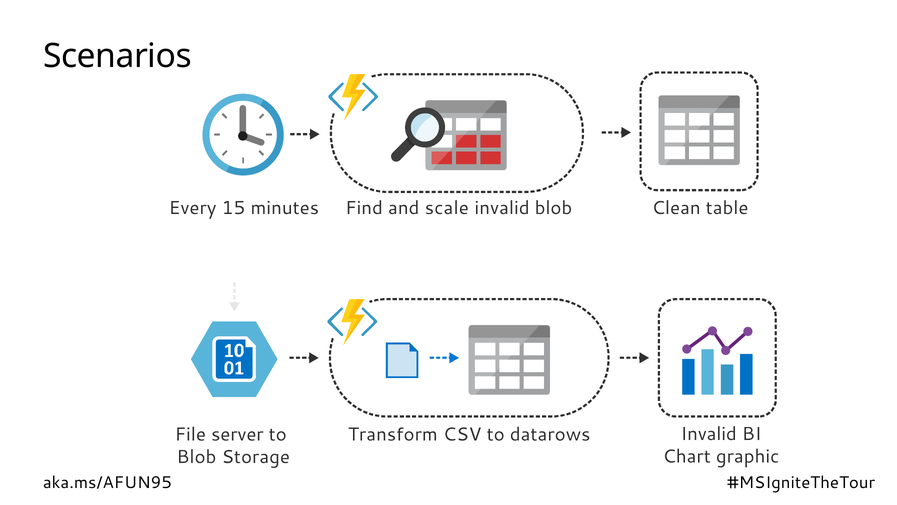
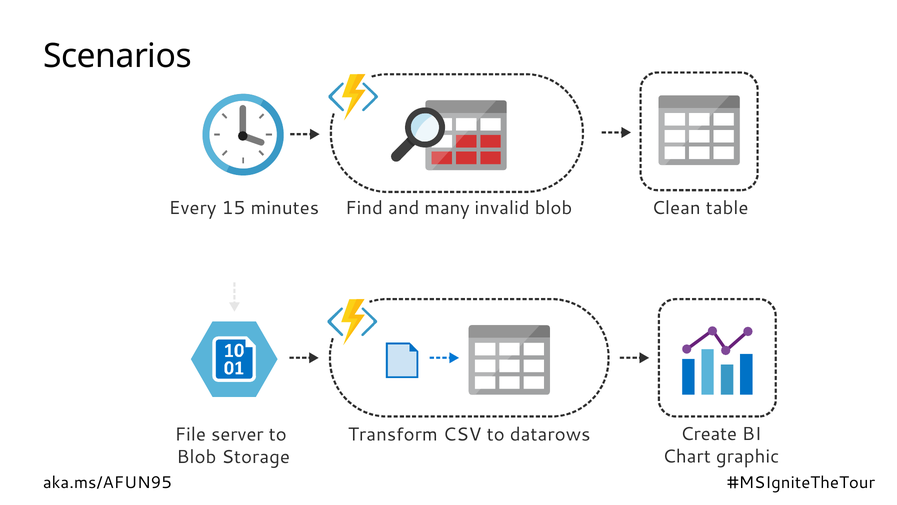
scale: scale -> many
Invalid at (709, 434): Invalid -> Create
